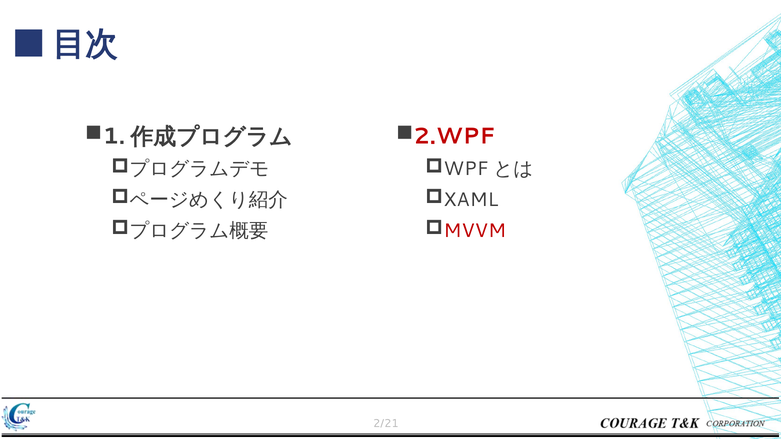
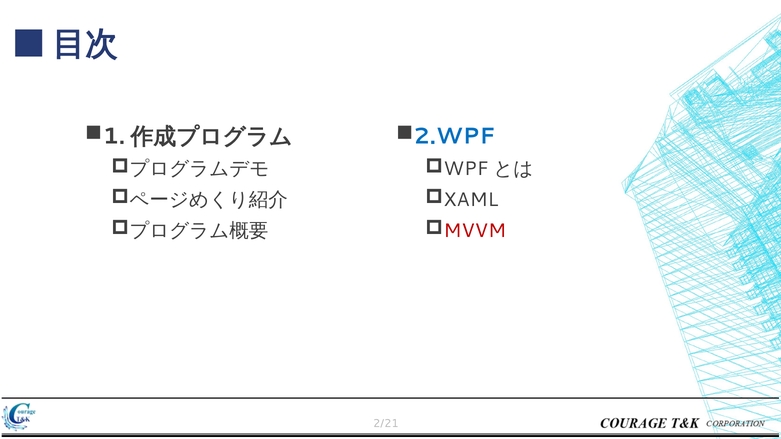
2.WPF colour: red -> blue
